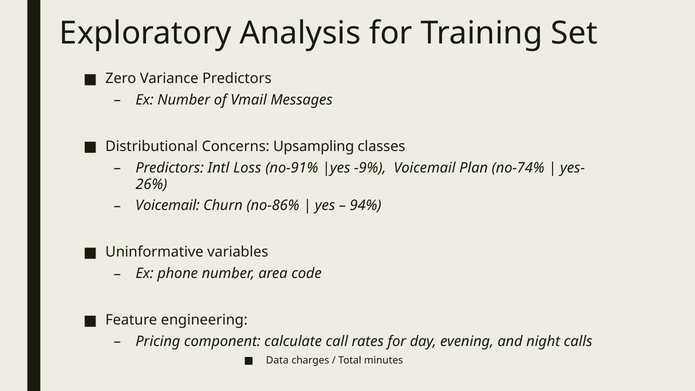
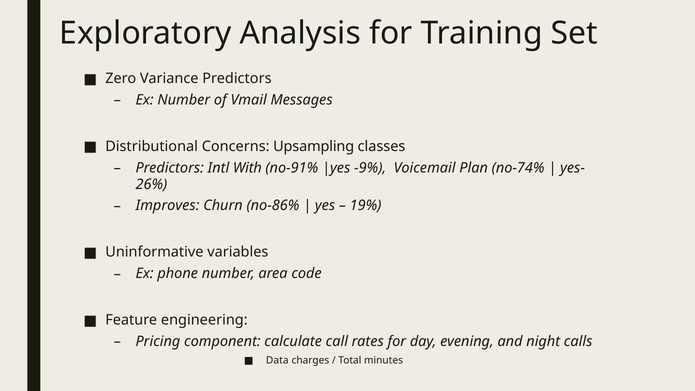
Loss: Loss -> With
Voicemail at (168, 206): Voicemail -> Improves
94%: 94% -> 19%
